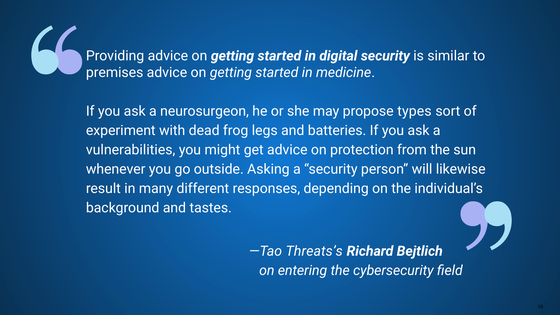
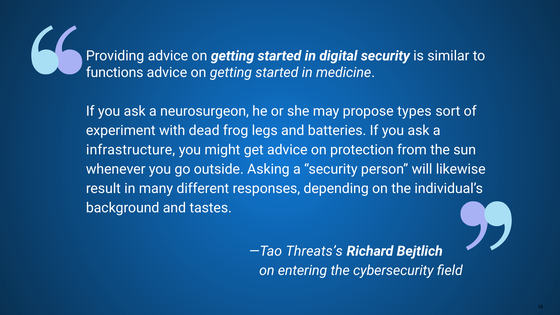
premises: premises -> functions
vulnerabilities: vulnerabilities -> infrastructure
